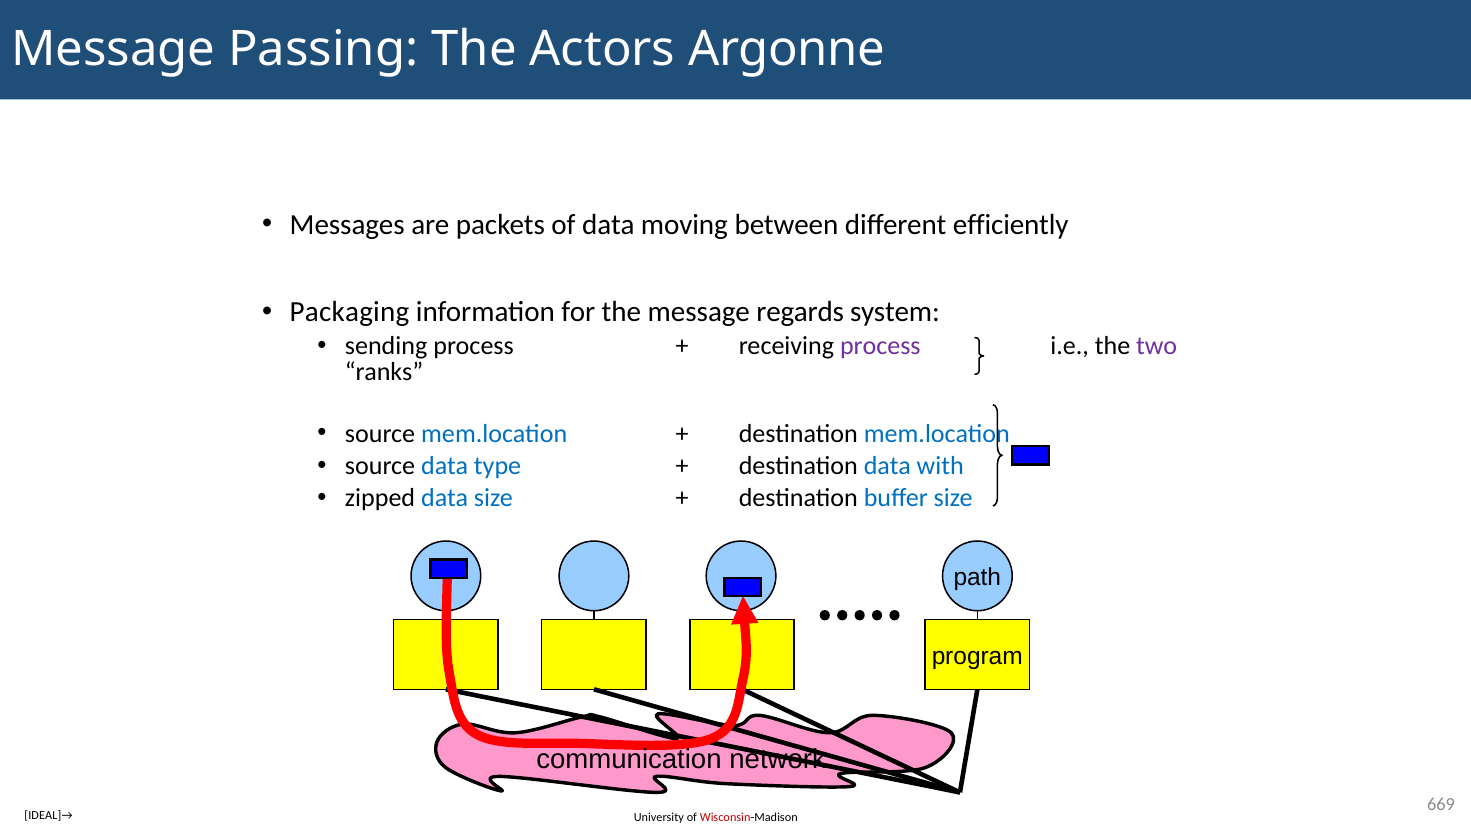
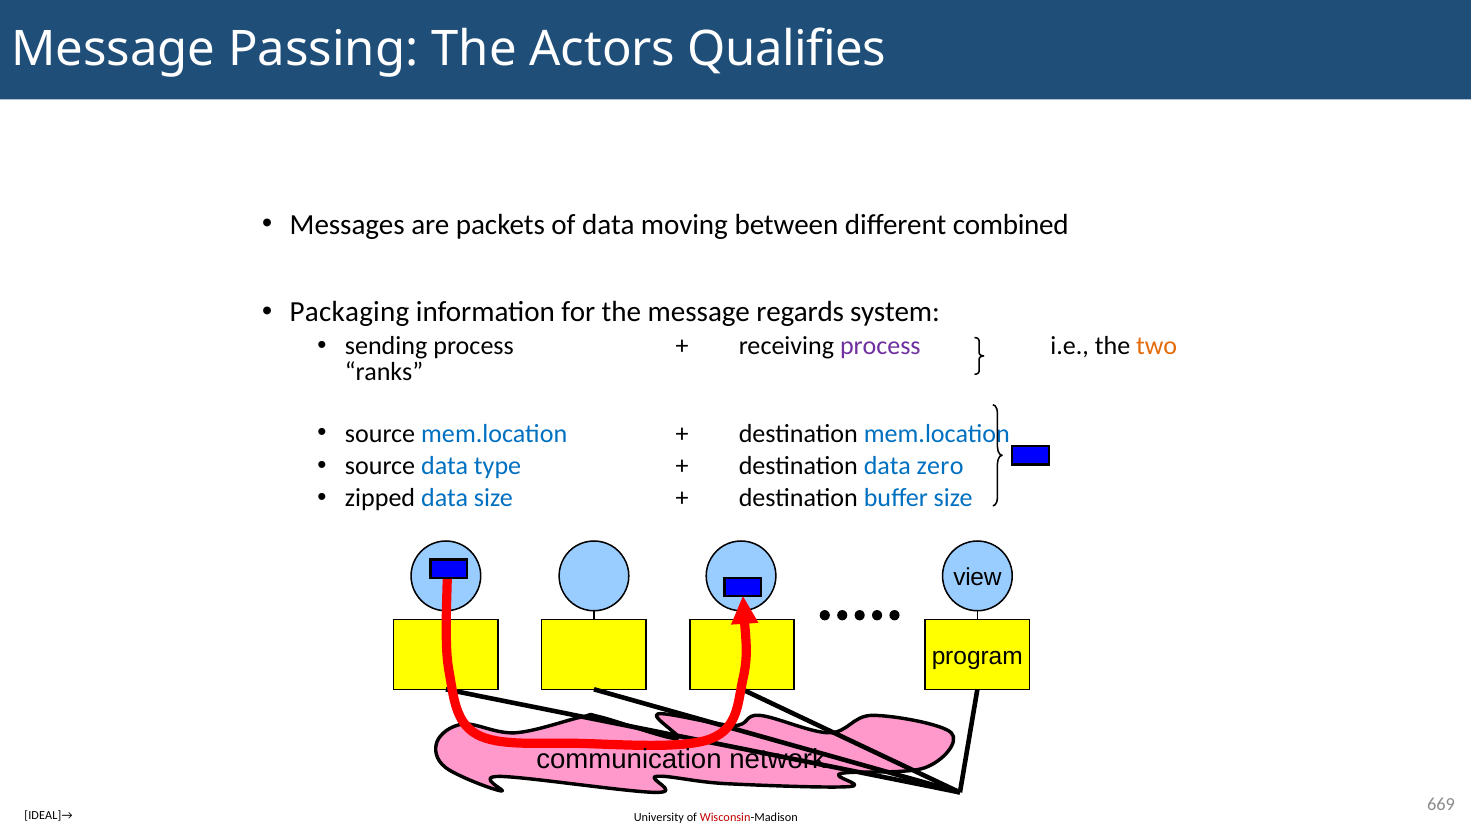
Argonne: Argonne -> Qualifies
efficiently: efficiently -> combined
two colour: purple -> orange
with: with -> zero
path: path -> view
